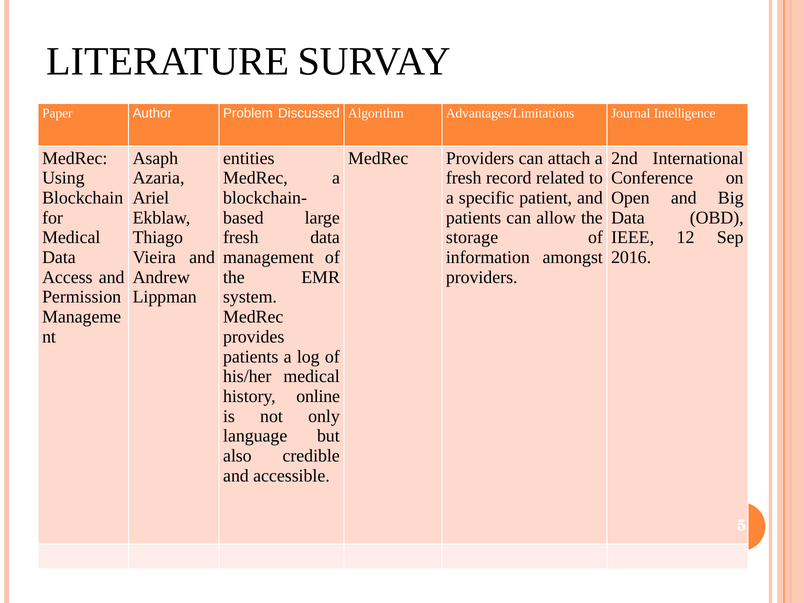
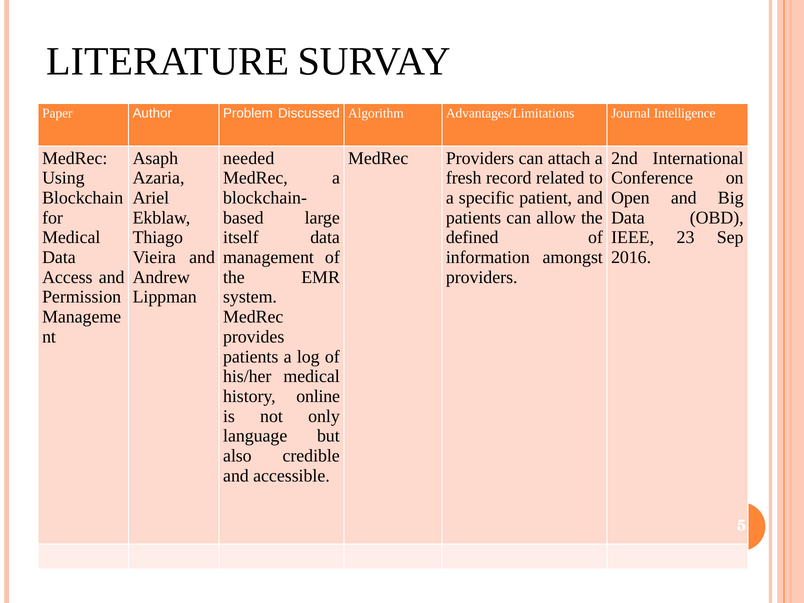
entities: entities -> needed
fresh at (241, 238): fresh -> itself
storage: storage -> defined
12: 12 -> 23
